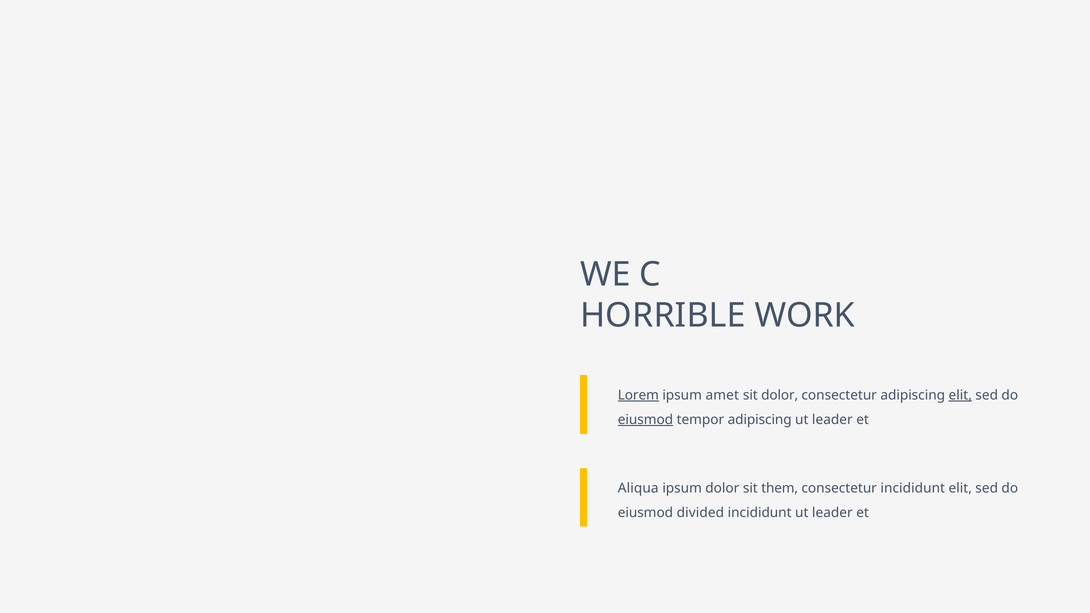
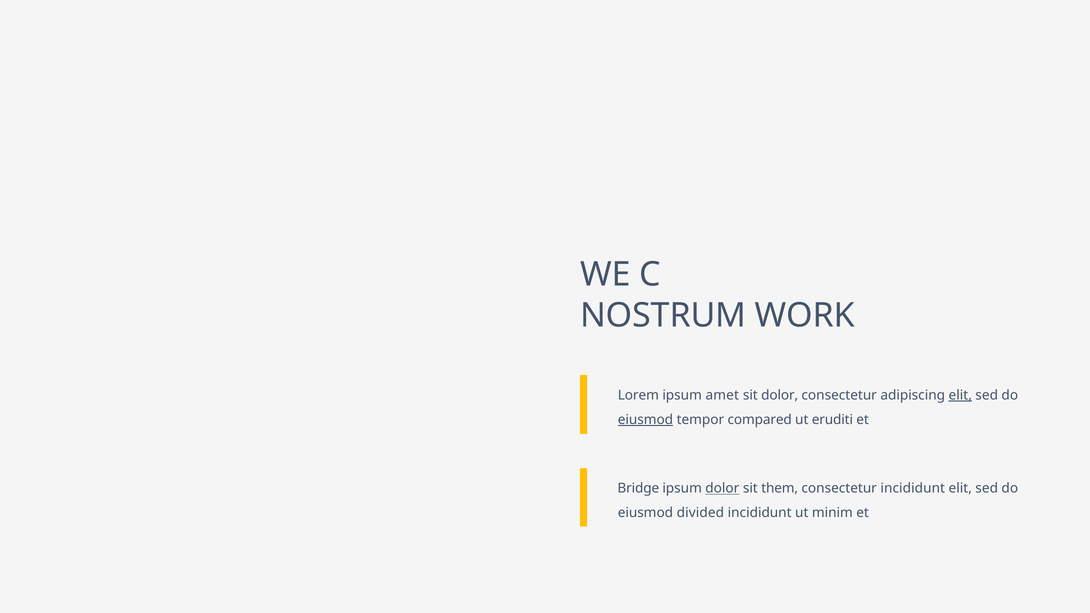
HORRIBLE: HORRIBLE -> NOSTRUM
Lorem underline: present -> none
tempor adipiscing: adipiscing -> compared
leader at (832, 420): leader -> eruditi
Aliqua: Aliqua -> Bridge
dolor at (722, 489) underline: none -> present
incididunt ut leader: leader -> minim
